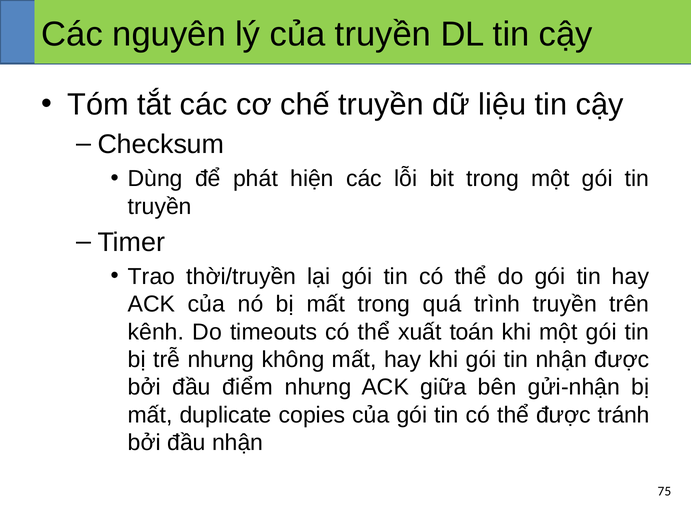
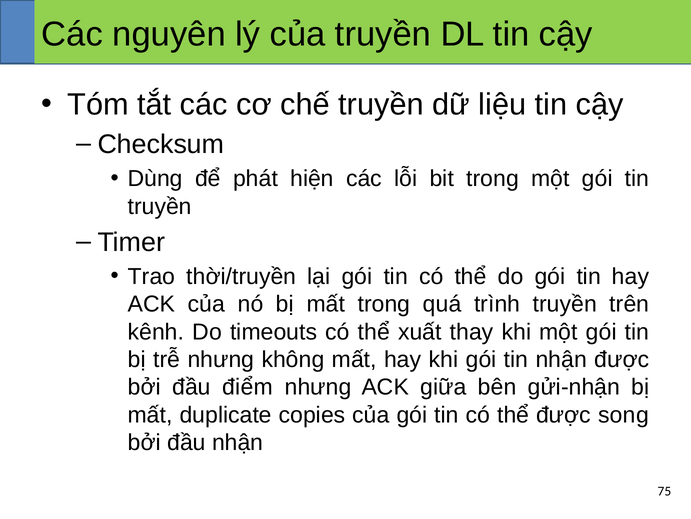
toán: toán -> thay
tránh: tránh -> song
